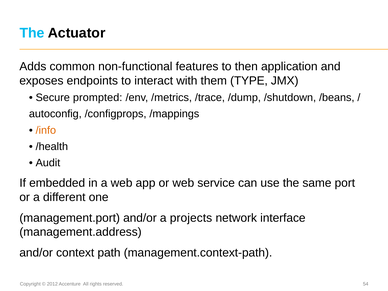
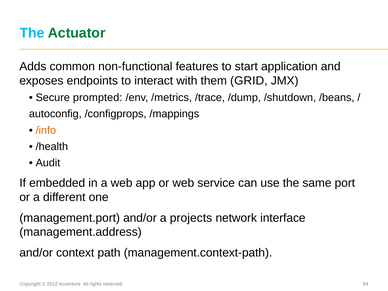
Actuator colour: black -> green
then: then -> start
TYPE: TYPE -> GRID
